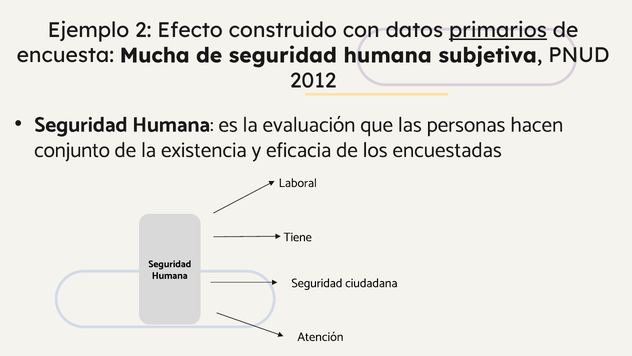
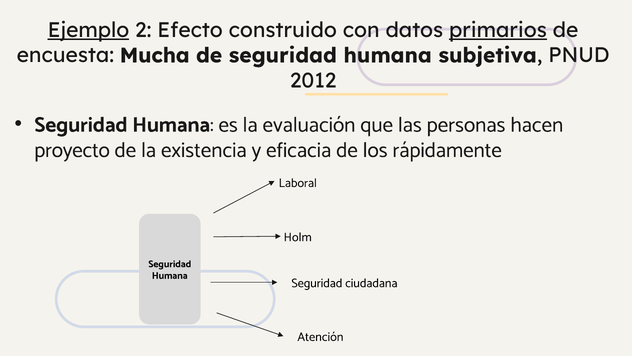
Ejemplo underline: none -> present
conjunto: conjunto -> proyecto
encuestadas: encuestadas -> rápidamente
Tiene: Tiene -> Holm
